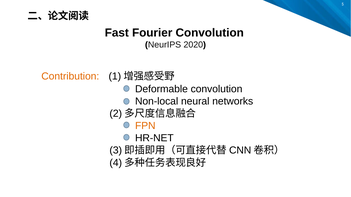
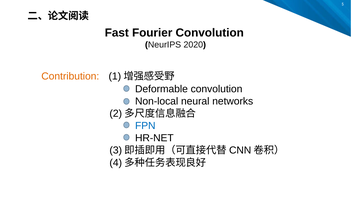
FPN colour: orange -> blue
